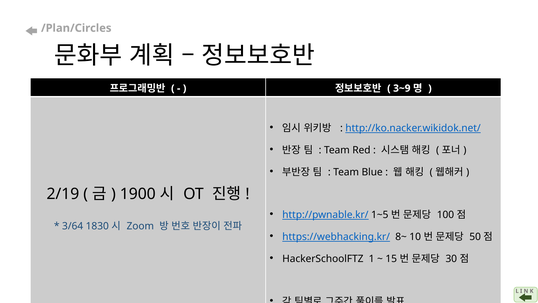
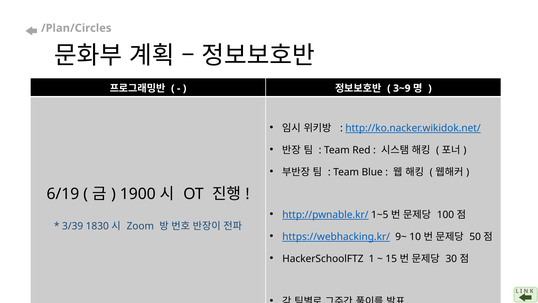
2/19: 2/19 -> 6/19
3/64: 3/64 -> 3/39
8~: 8~ -> 9~
